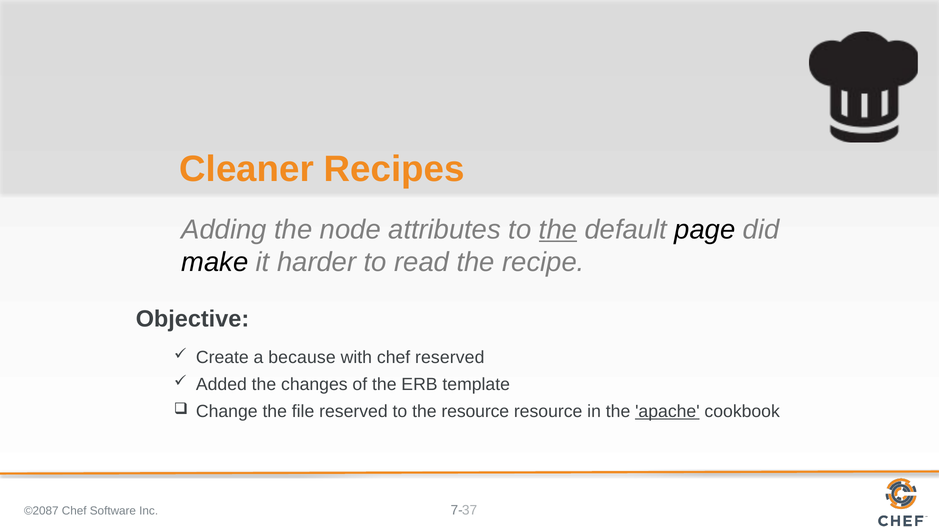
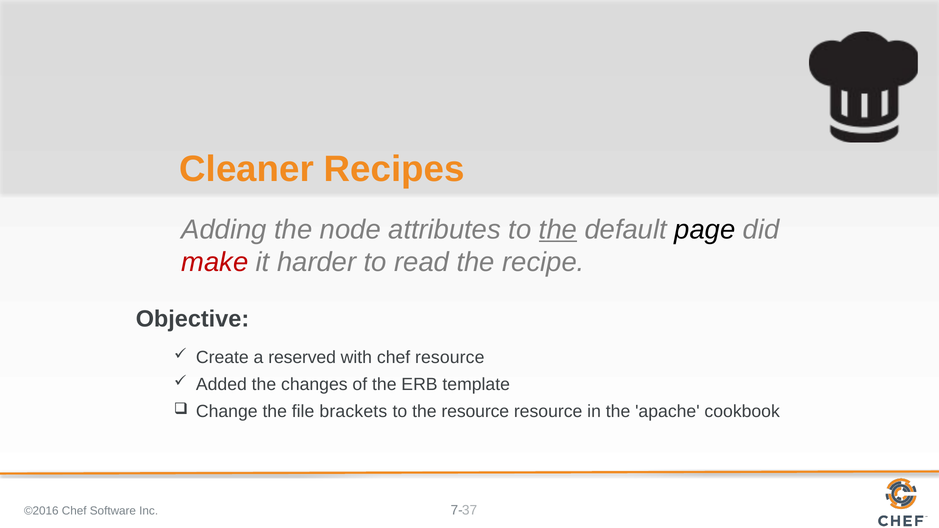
make colour: black -> red
because: because -> reserved
chef reserved: reserved -> resource
file reserved: reserved -> brackets
apache underline: present -> none
©2087: ©2087 -> ©2016
